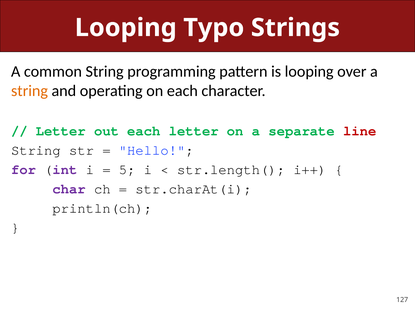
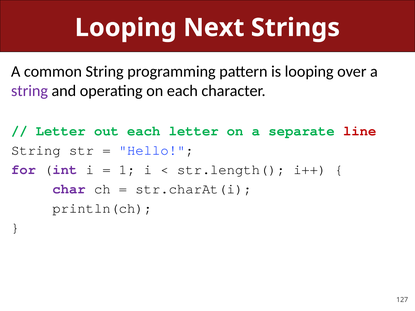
Typo: Typo -> Next
string at (30, 91) colour: orange -> purple
5: 5 -> 1
